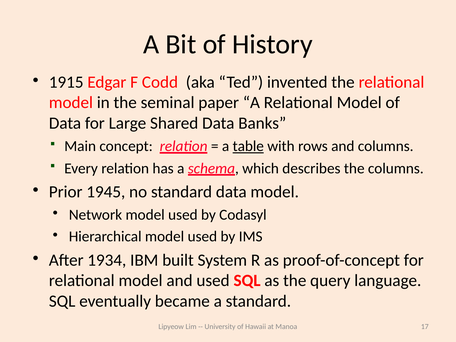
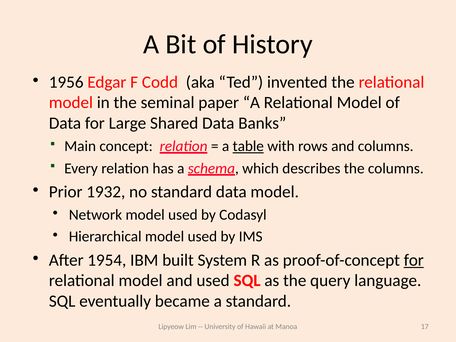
1915: 1915 -> 1956
1945: 1945 -> 1932
1934: 1934 -> 1954
for at (414, 260) underline: none -> present
